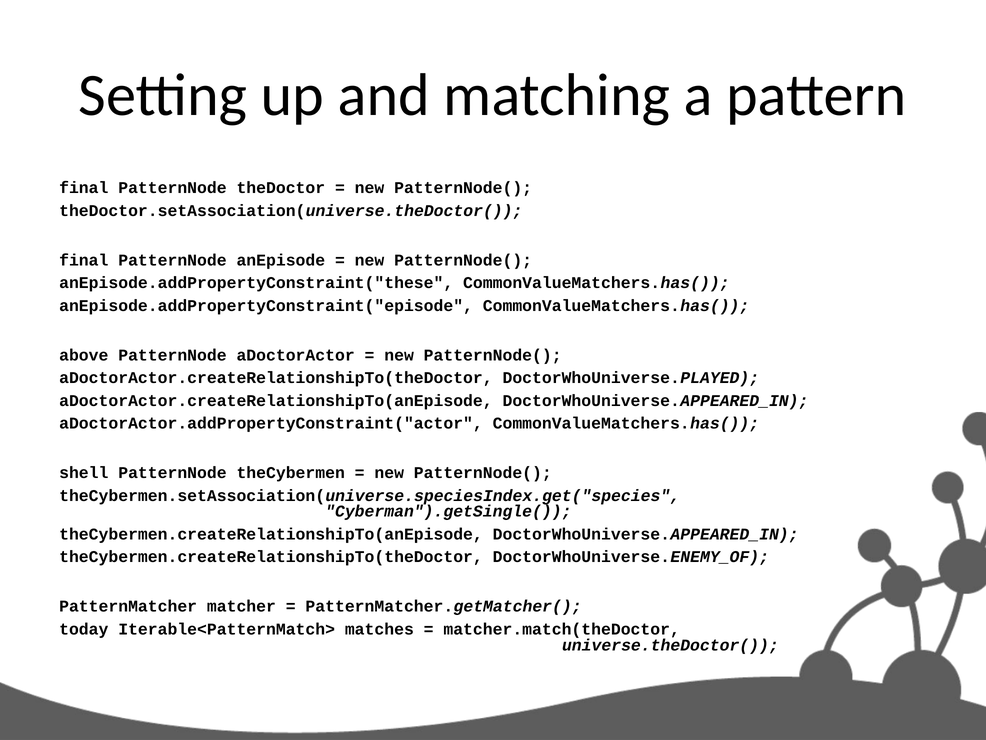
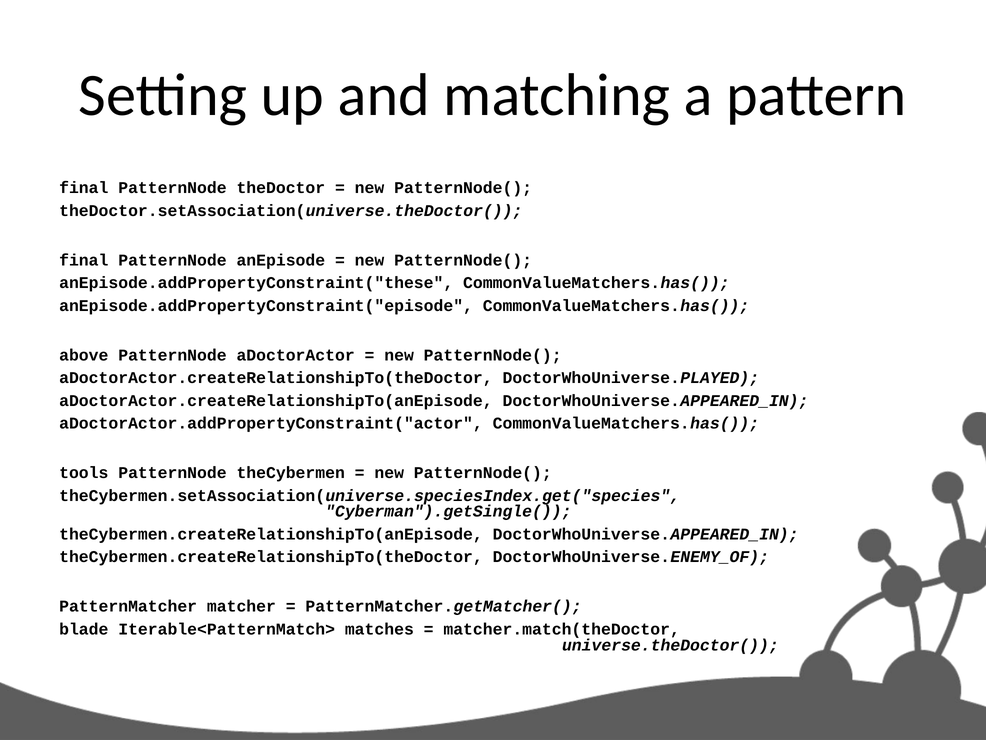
shell: shell -> tools
today: today -> blade
